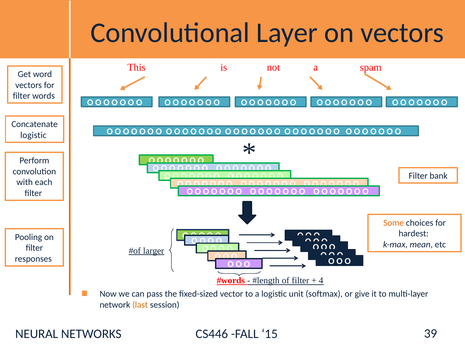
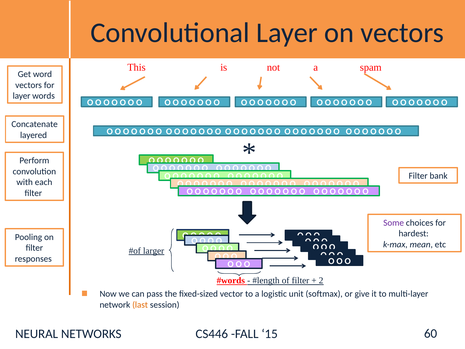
filter at (22, 96): filter -> layer
logistic at (33, 135): logistic -> layered
Some colour: orange -> purple
4: 4 -> 2
39: 39 -> 60
